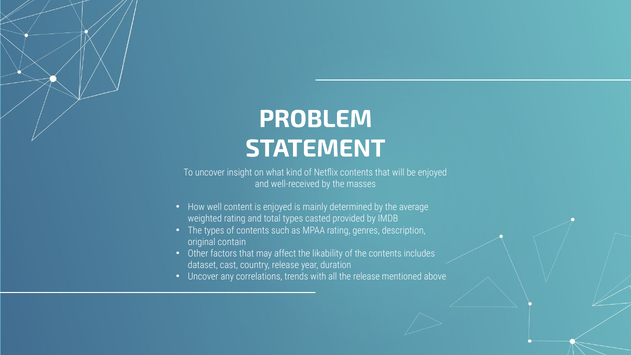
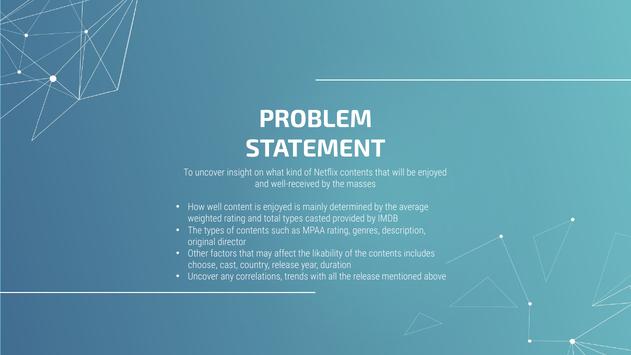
contain: contain -> director
dataset: dataset -> choose
